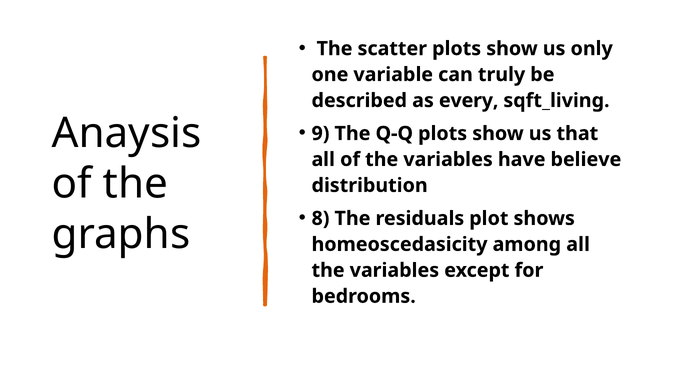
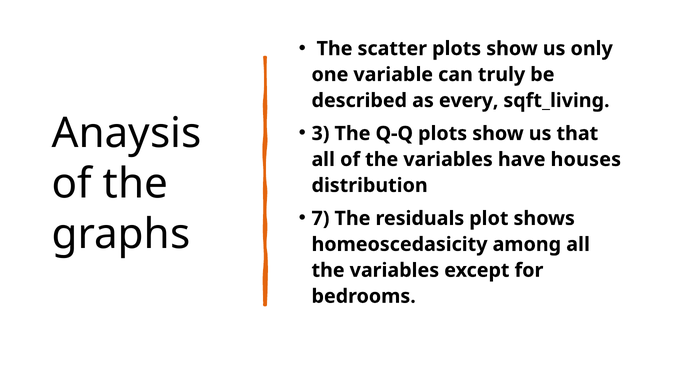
9: 9 -> 3
believe: believe -> houses
8: 8 -> 7
